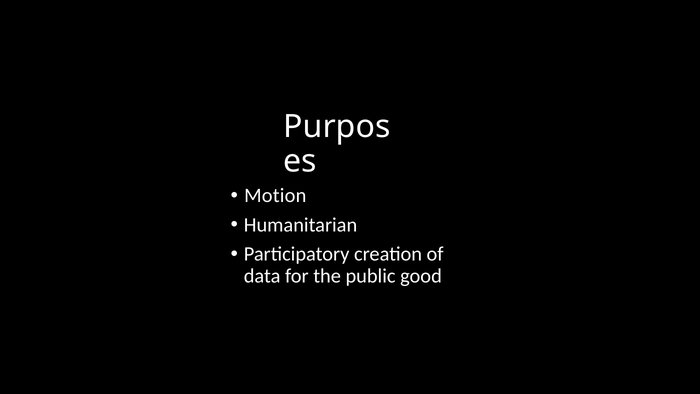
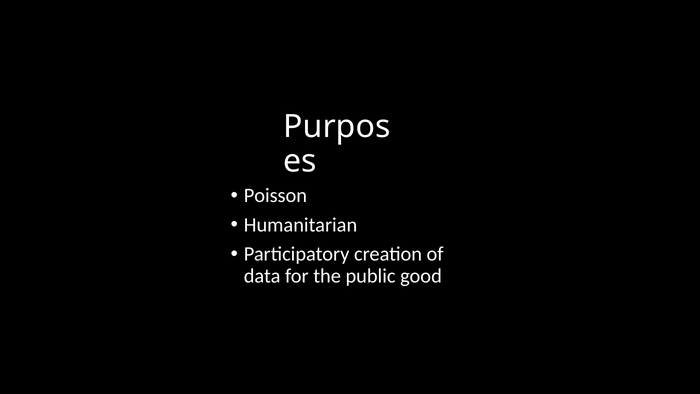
Motion: Motion -> Poisson
